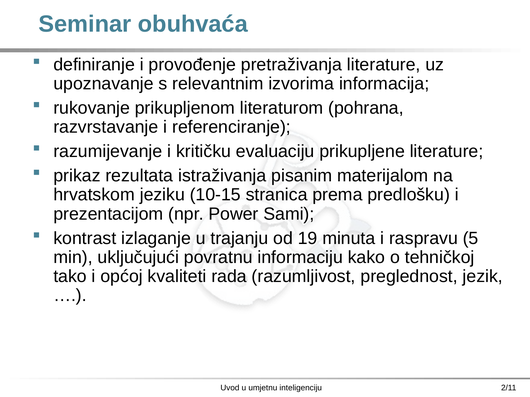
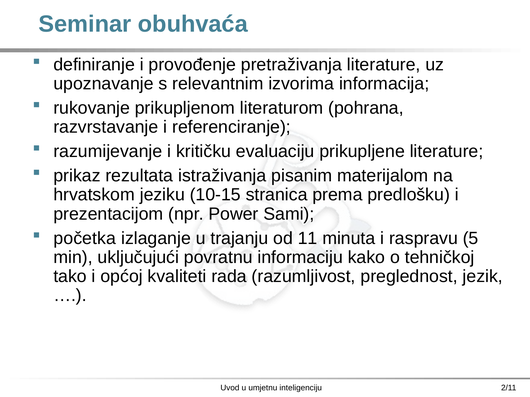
kontrast: kontrast -> početka
19: 19 -> 11
